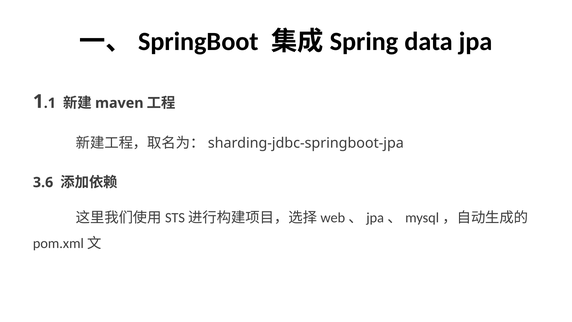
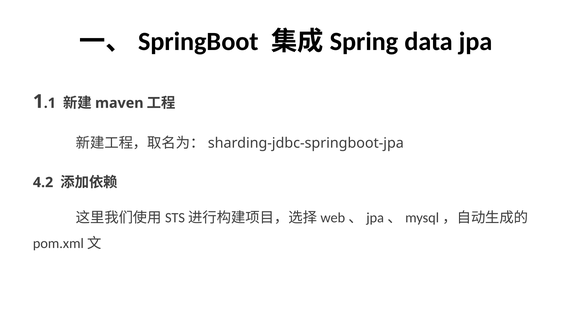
3.6: 3.6 -> 4.2
